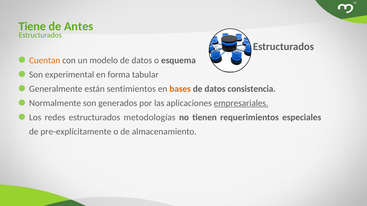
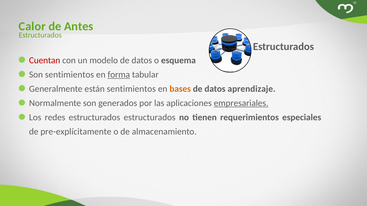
Tiene: Tiene -> Calor
Cuentan colour: orange -> red
Son experimental: experimental -> sentimientos
forma underline: none -> present
consistencia: consistencia -> aprendizaje
estructurados metodologías: metodologías -> estructurados
